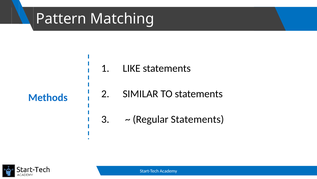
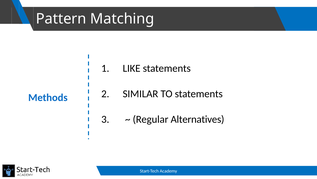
Regular Statements: Statements -> Alternatives
